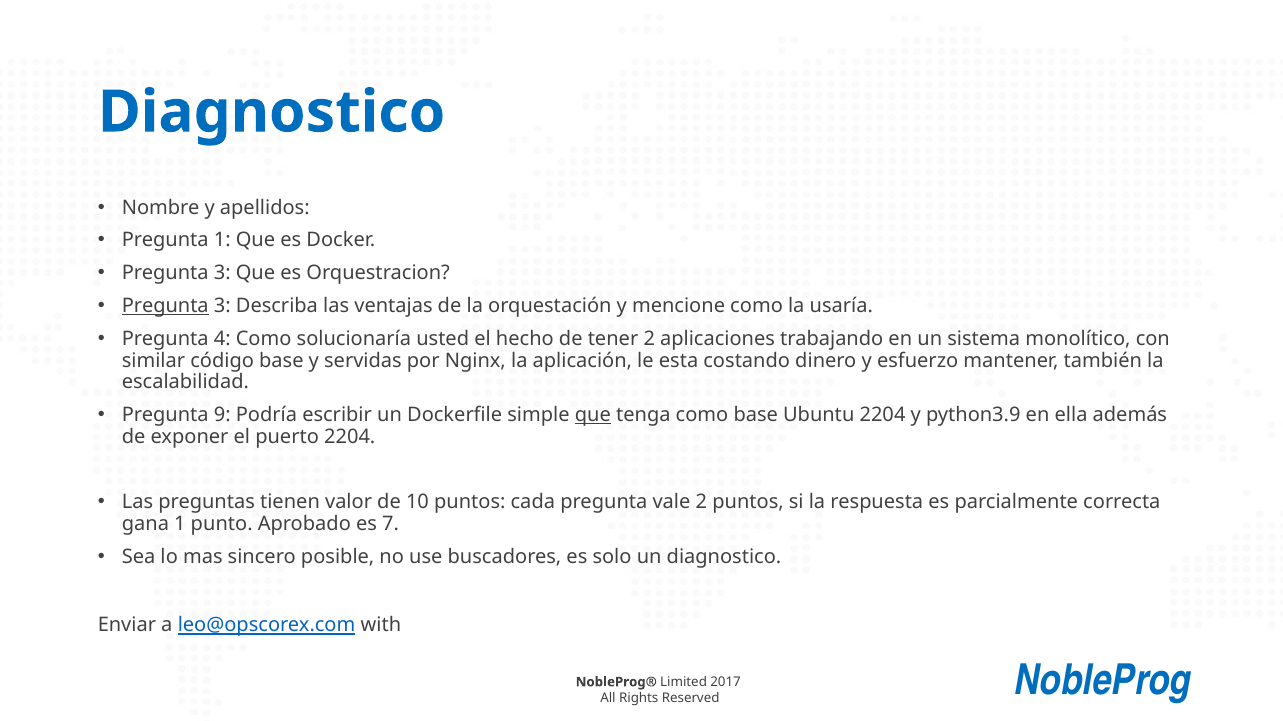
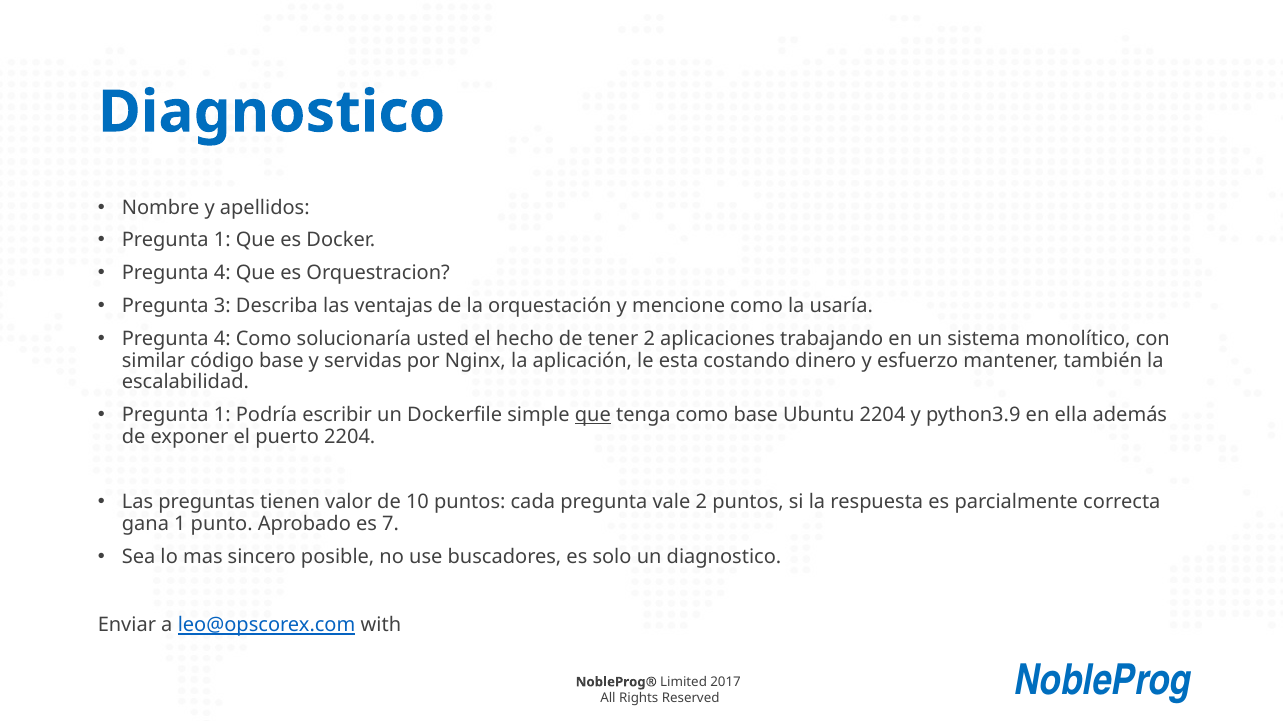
3 at (222, 273): 3 -> 4
Pregunta at (165, 306) underline: present -> none
9 at (222, 415): 9 -> 1
